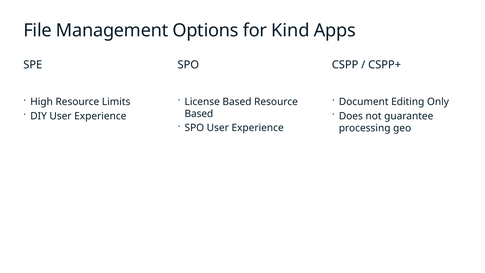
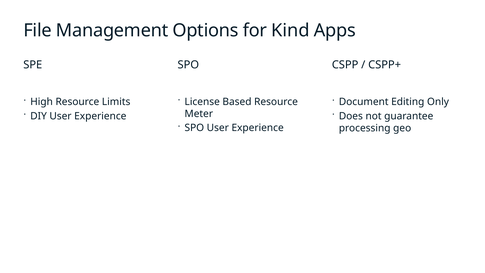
Based at (199, 114): Based -> Meter
